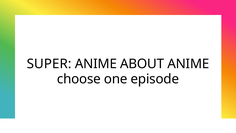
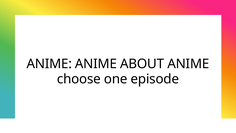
SUPER at (49, 64): SUPER -> ANIME
